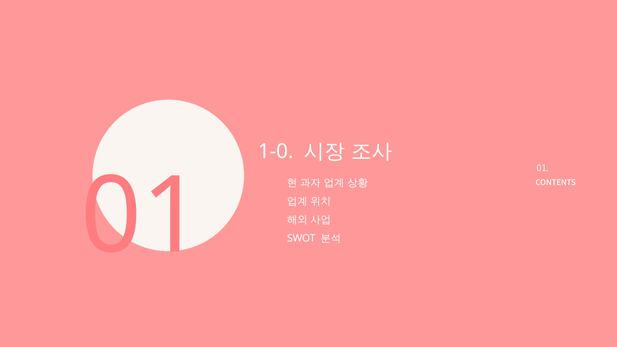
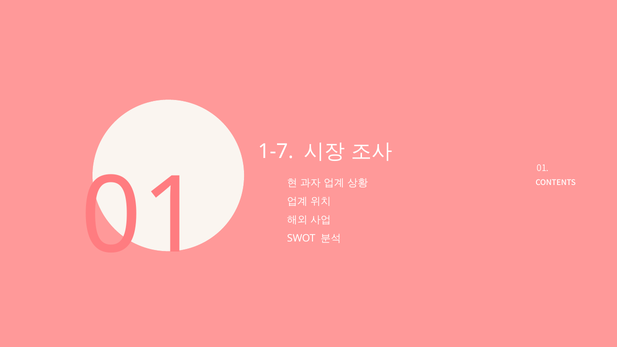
1-0: 1-0 -> 1-7
